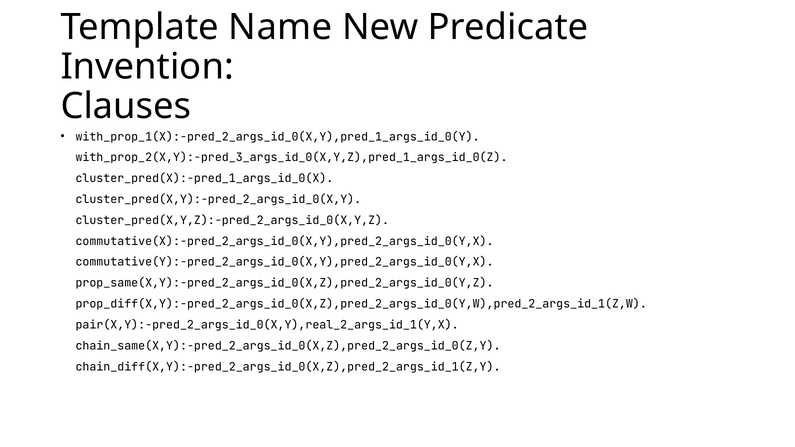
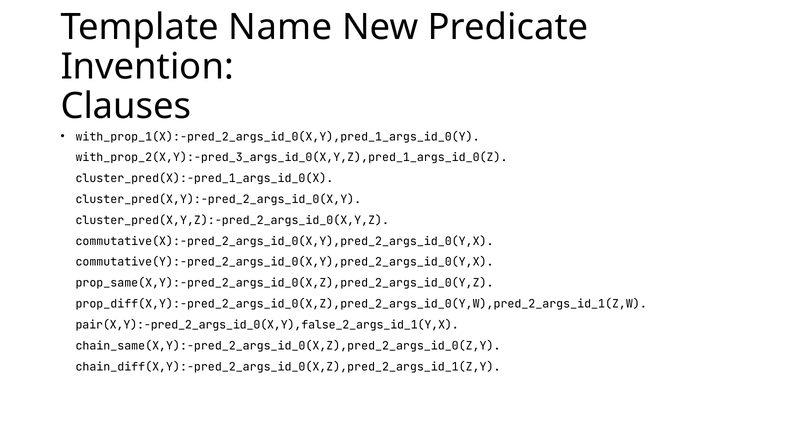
pair(X,Y):-pred_2_args_id_0(X,Y),real_2_args_id_1(Y,X: pair(X,Y):-pred_2_args_id_0(X,Y),real_2_args_id_1(Y,X -> pair(X,Y):-pred_2_args_id_0(X,Y),false_2_args_id_1(Y,X
